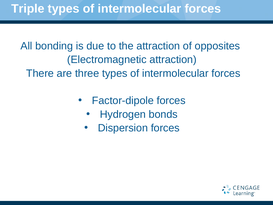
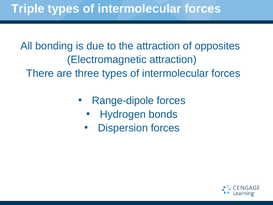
Factor-dipole: Factor-dipole -> Range-dipole
